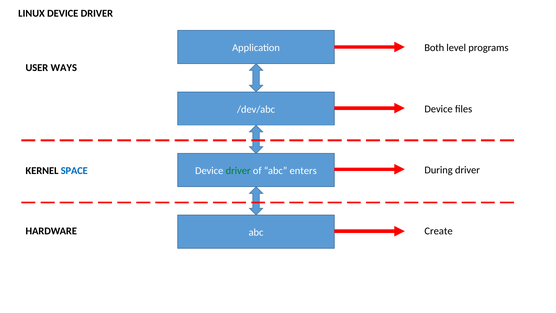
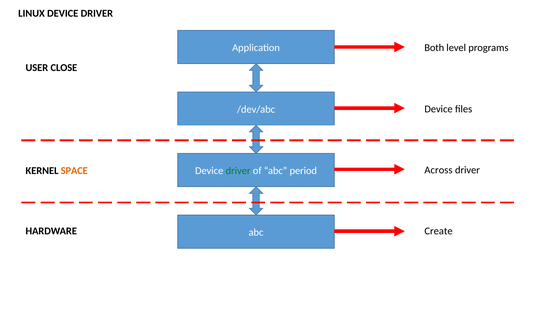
WAYS: WAYS -> CLOSE
During: During -> Across
SPACE colour: blue -> orange
enters: enters -> period
